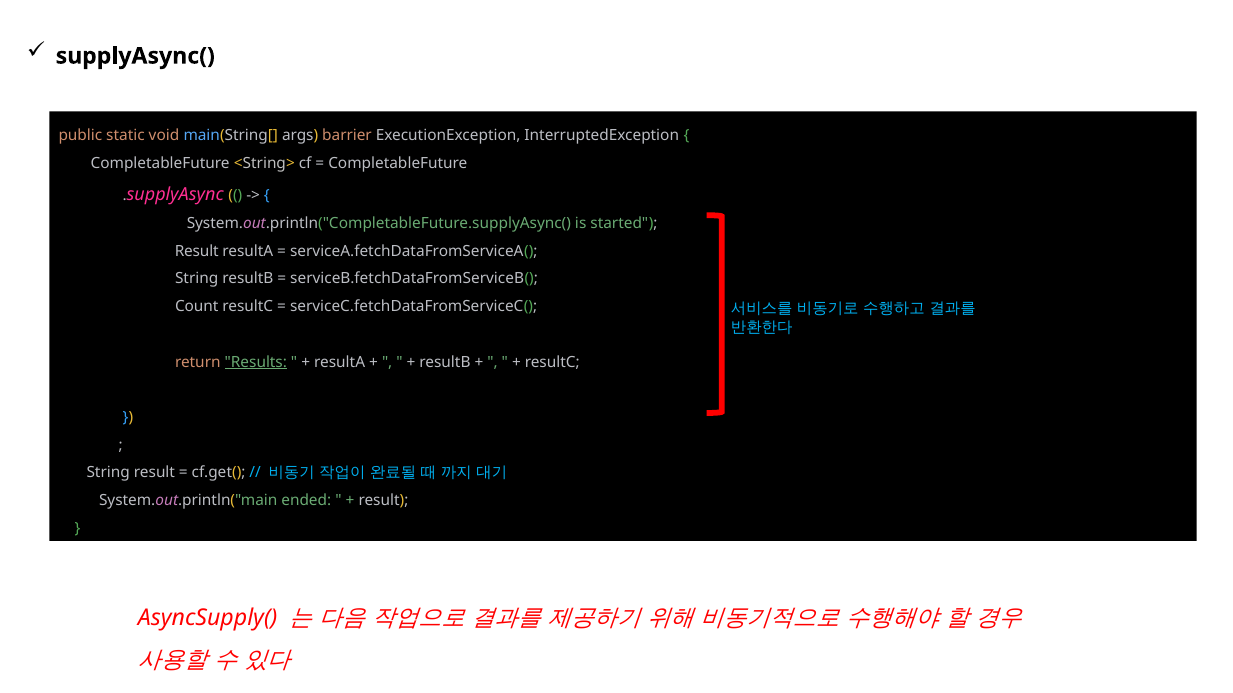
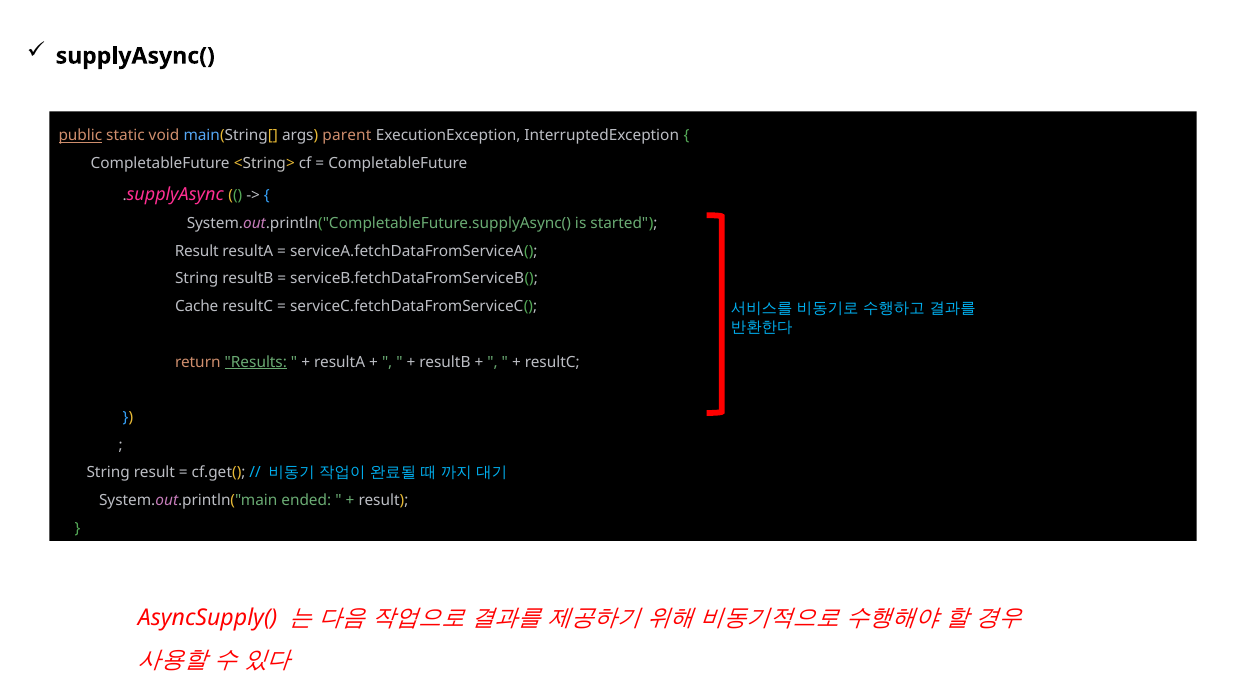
public underline: none -> present
barrier: barrier -> parent
Count: Count -> Cache
